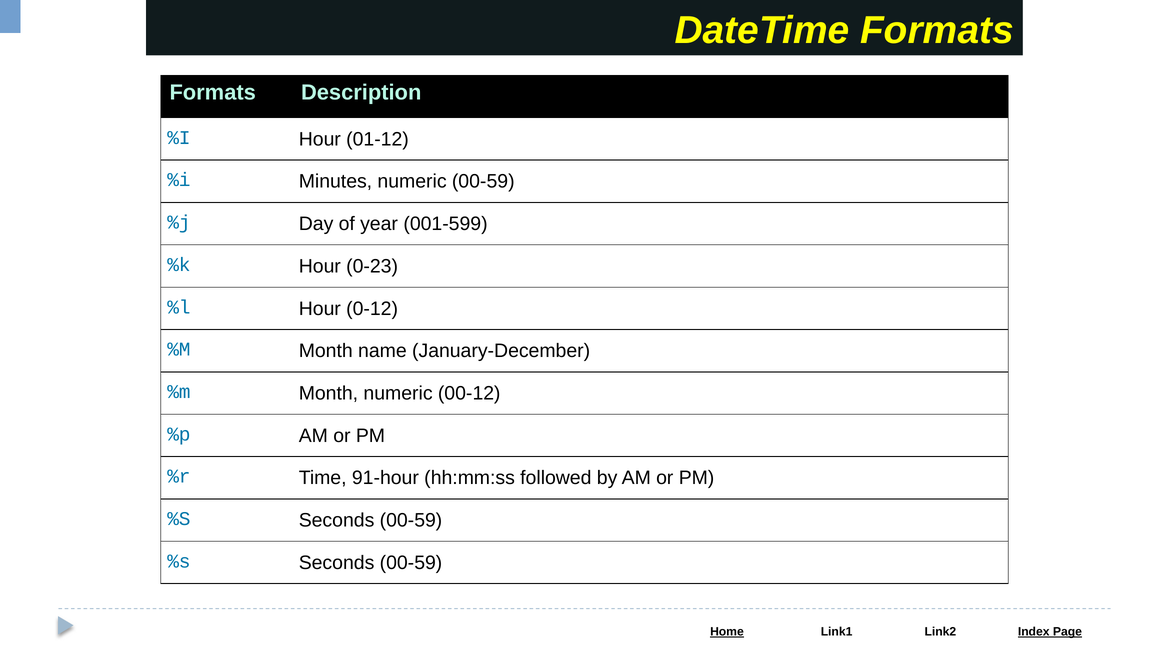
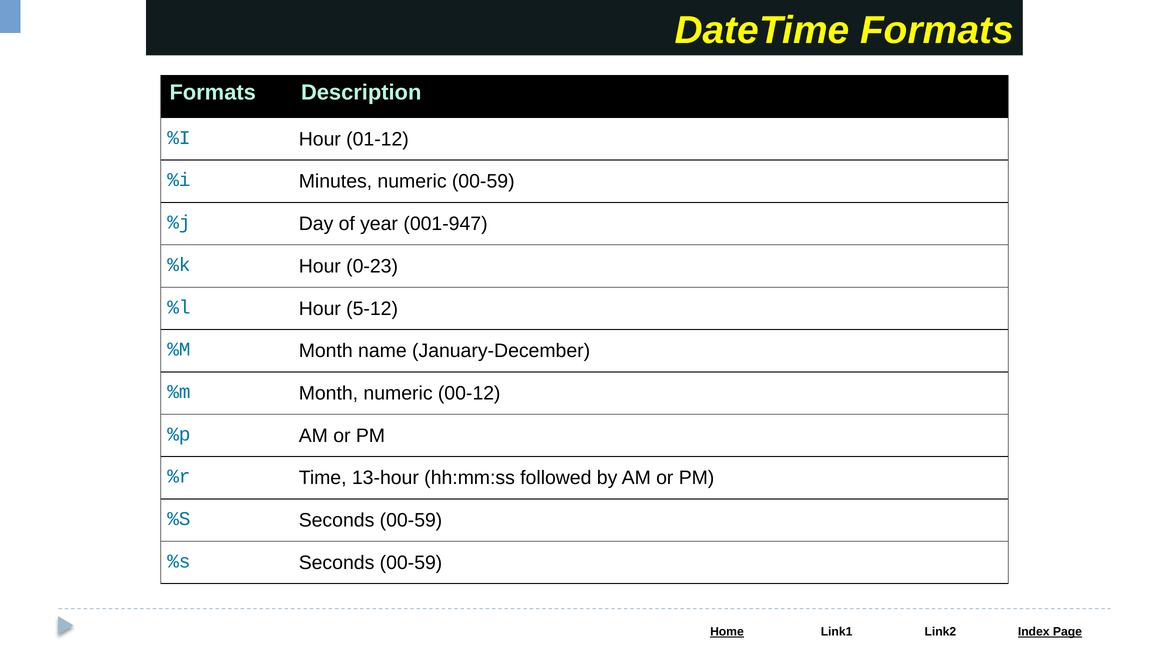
001-599: 001-599 -> 001-947
0-12: 0-12 -> 5-12
91-hour: 91-hour -> 13-hour
